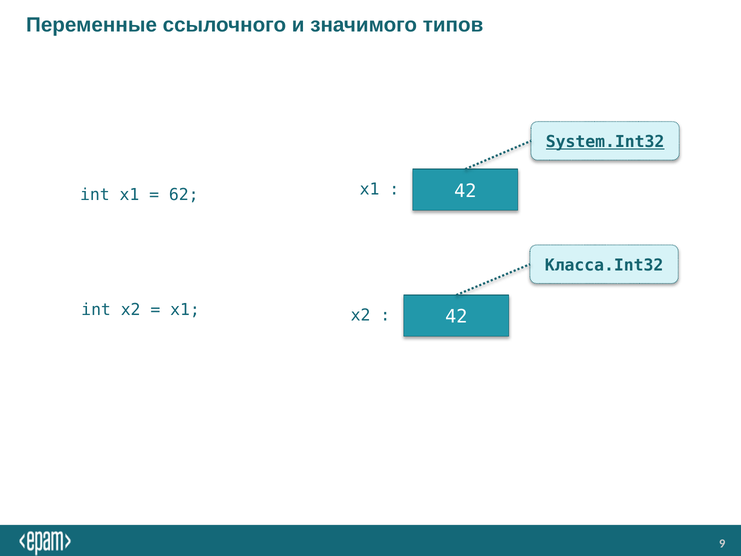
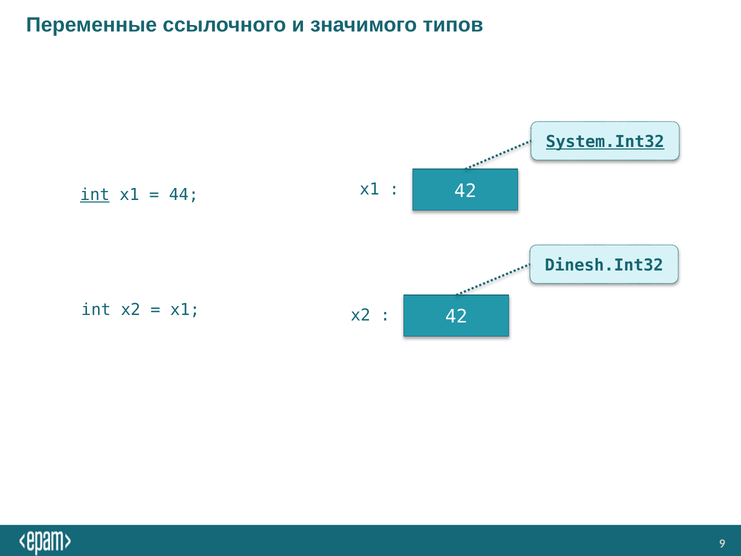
int at (95, 195) underline: none -> present
62: 62 -> 44
Класса.Int32: Класса.Int32 -> Dinesh.Int32
